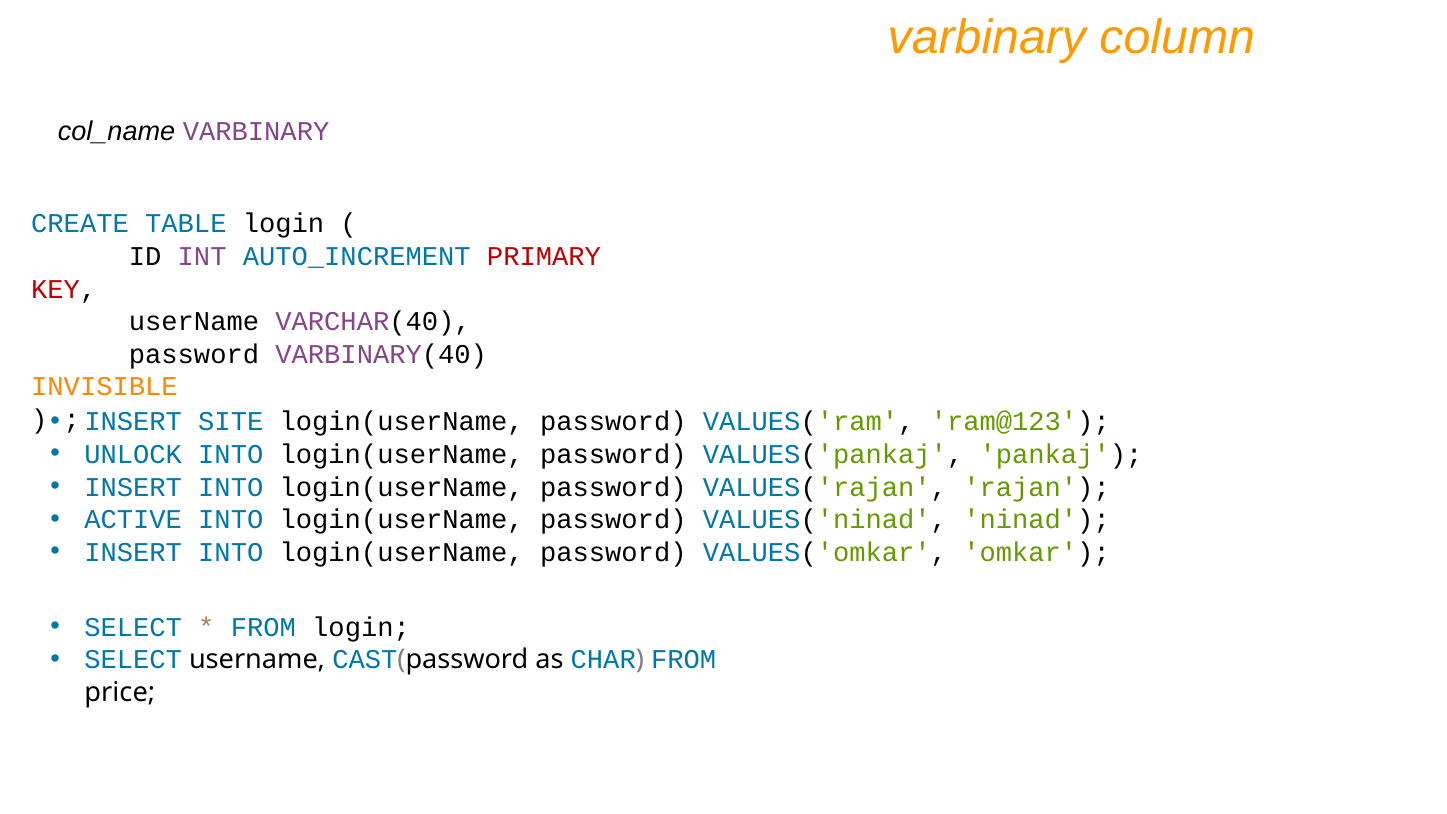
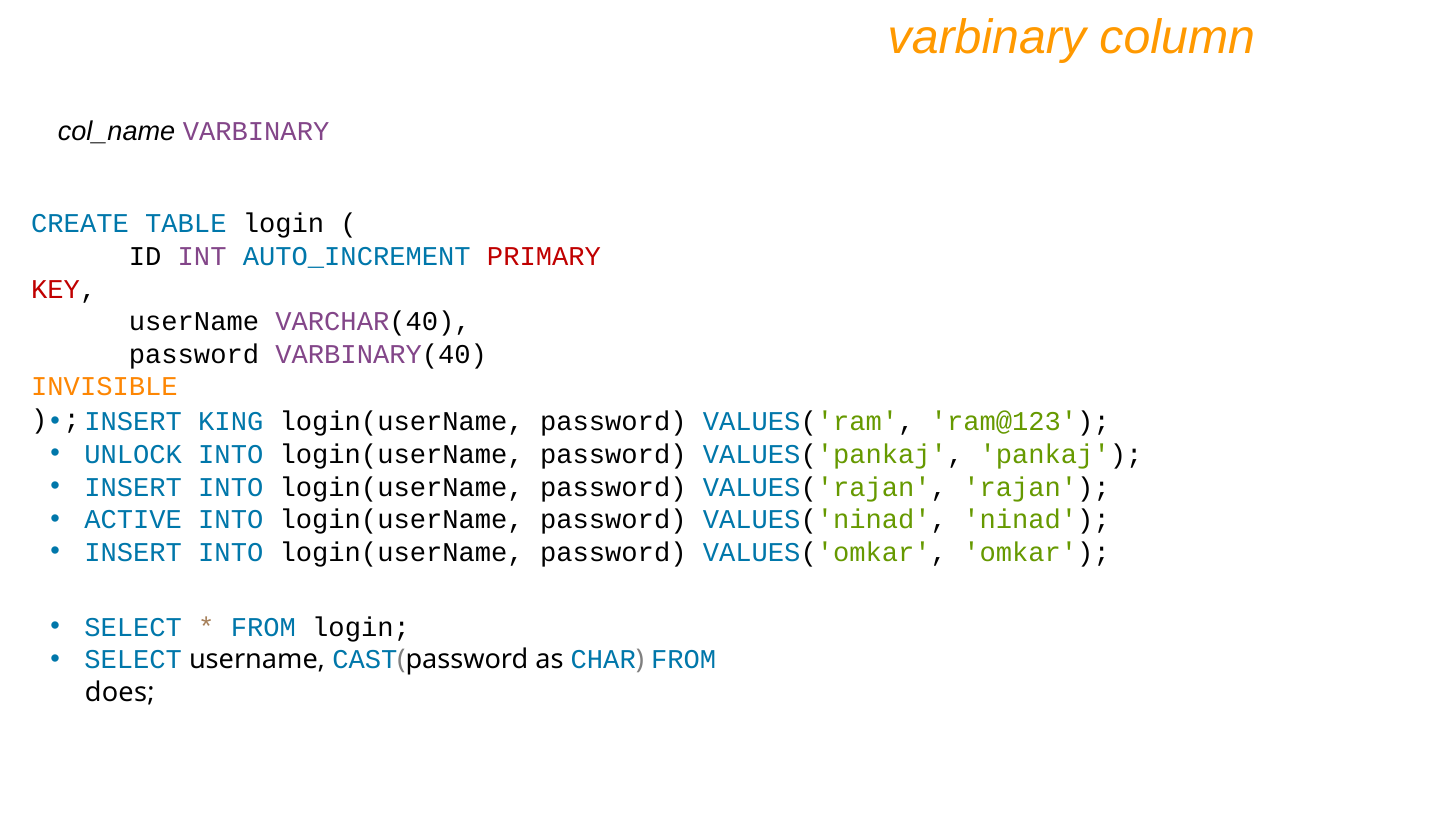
SITE: SITE -> KING
price: price -> does
